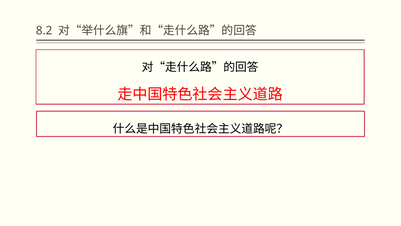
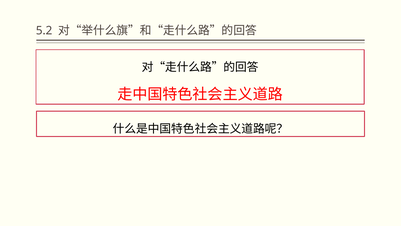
8.2: 8.2 -> 5.2
